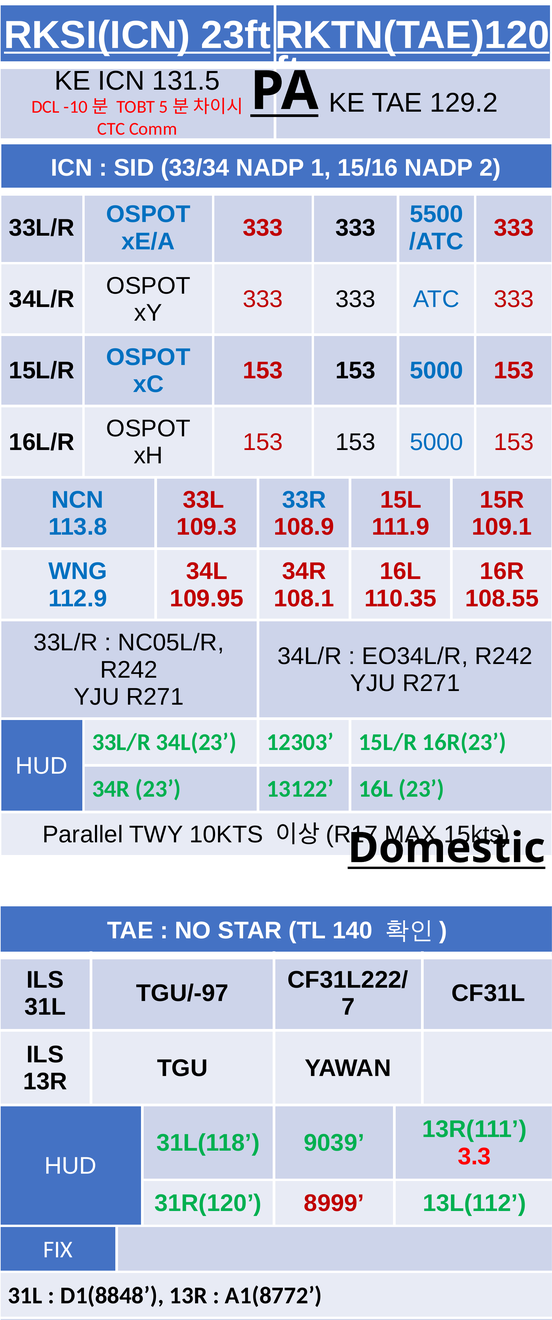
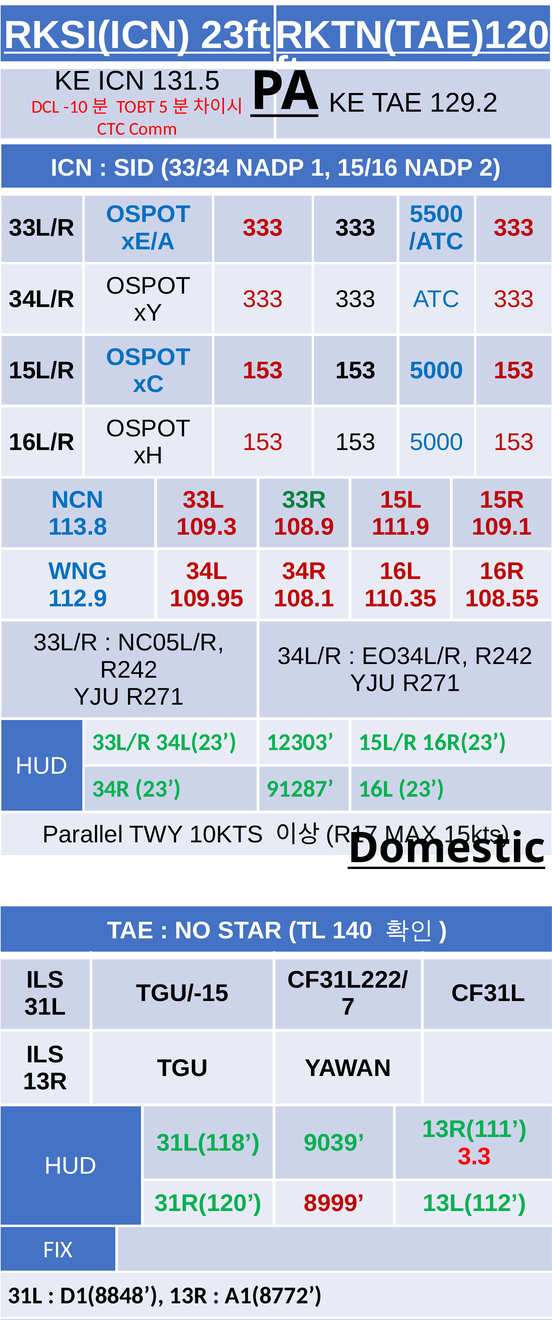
33R colour: blue -> green
13122: 13122 -> 91287
TGU/-97: TGU/-97 -> TGU/-15
